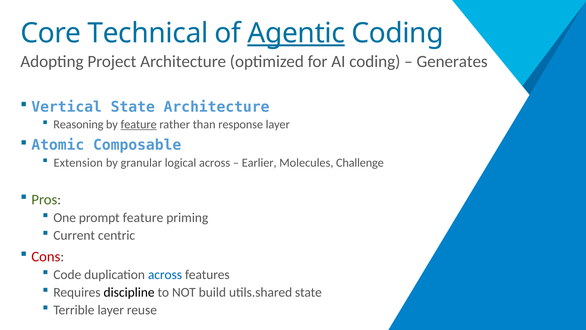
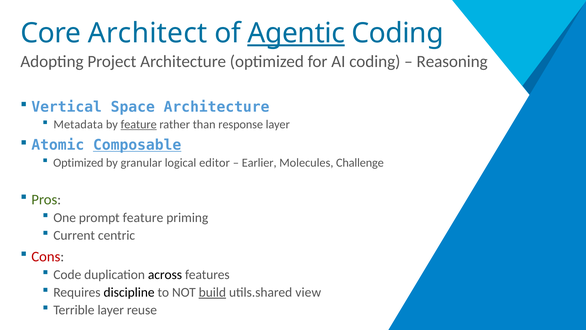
Technical: Technical -> Architect
Generates: Generates -> Reasoning
Vertical State: State -> Space
Reasoning: Reasoning -> Metadata
Composable underline: none -> present
Extension at (78, 162): Extension -> Optimized
logical across: across -> editor
across at (165, 274) colour: blue -> black
build underline: none -> present
utils.shared state: state -> view
